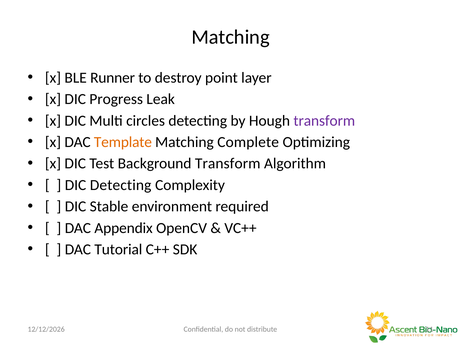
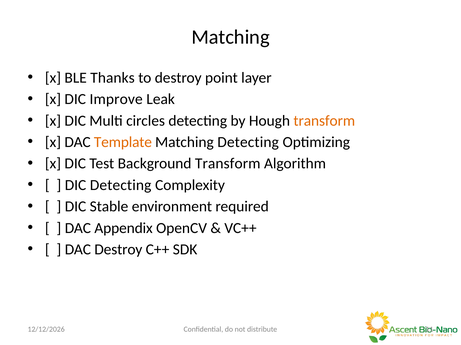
Runner: Runner -> Thanks
Progress: Progress -> Improve
transform at (324, 121) colour: purple -> orange
Matching Complete: Complete -> Detecting
DAC Tutorial: Tutorial -> Destroy
